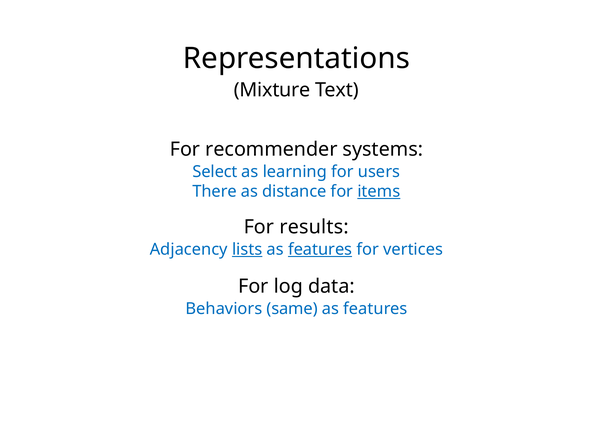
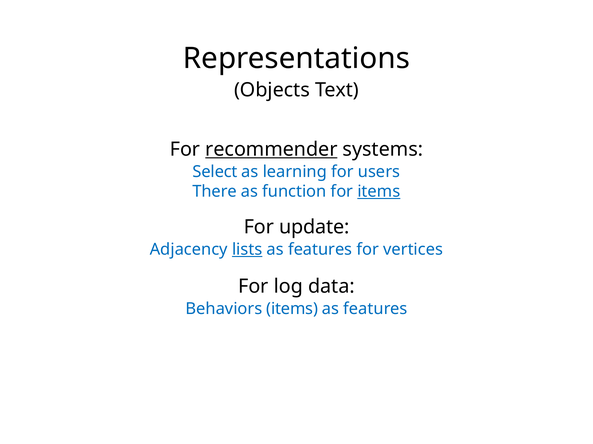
Mixture: Mixture -> Objects
recommender underline: none -> present
distance: distance -> function
results: results -> update
features at (320, 250) underline: present -> none
Behaviors same: same -> items
